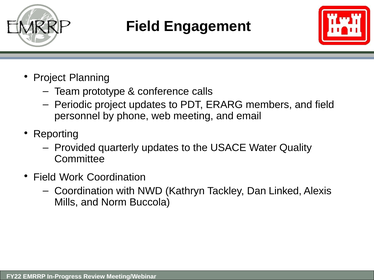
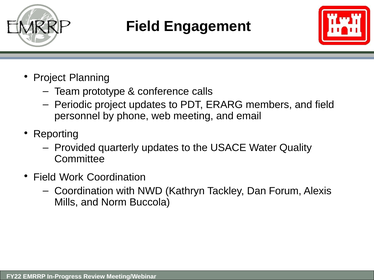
Linked: Linked -> Forum
